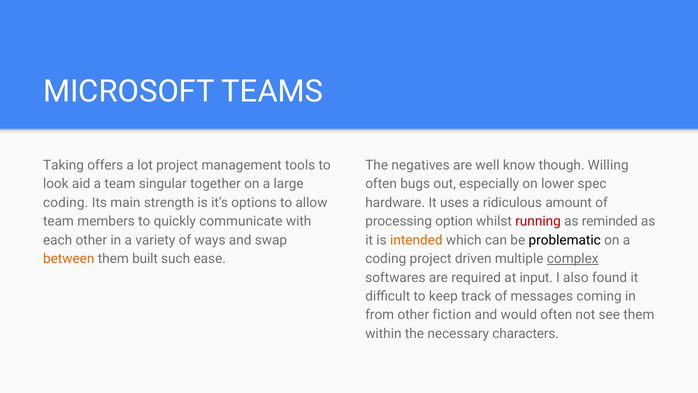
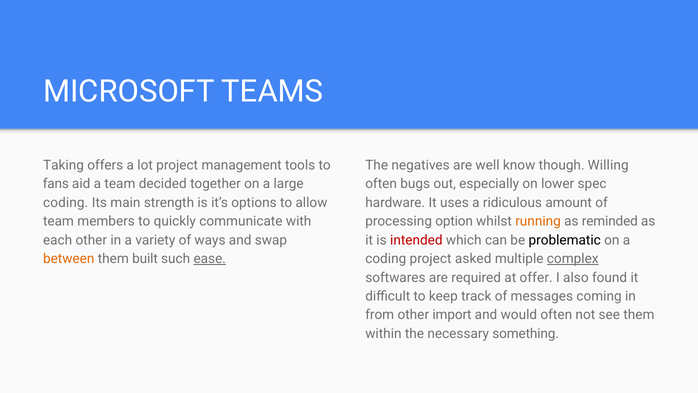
look: look -> fans
singular: singular -> decided
running colour: red -> orange
intended colour: orange -> red
ease underline: none -> present
driven: driven -> asked
input: input -> offer
fiction: fiction -> import
characters: characters -> something
